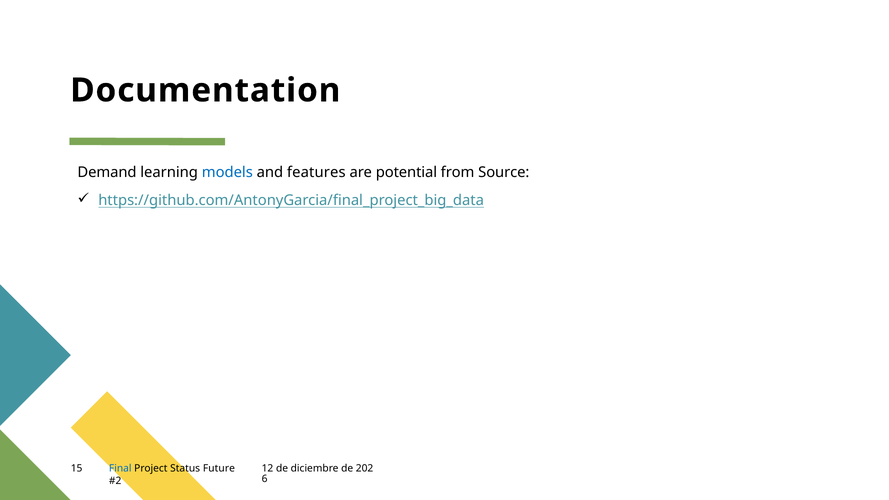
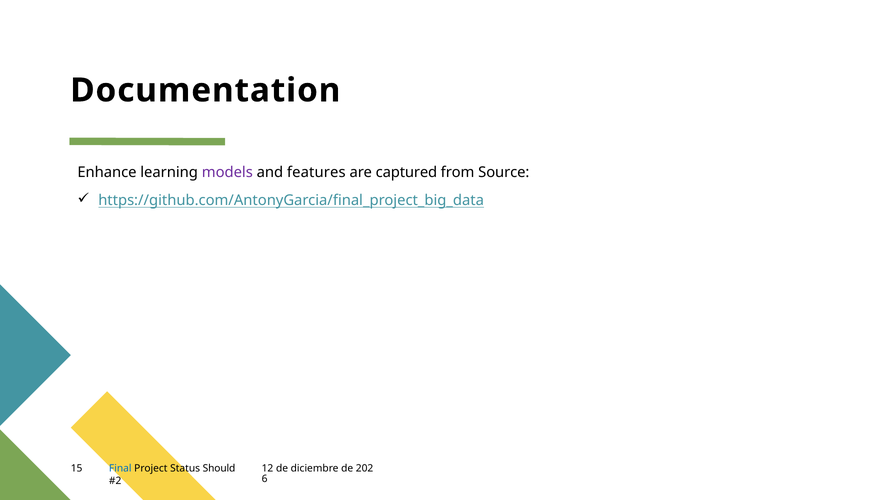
Demand: Demand -> Enhance
models colour: blue -> purple
potential: potential -> captured
Future: Future -> Should
